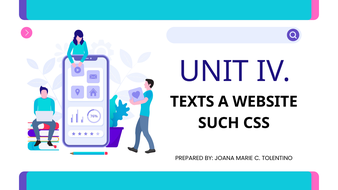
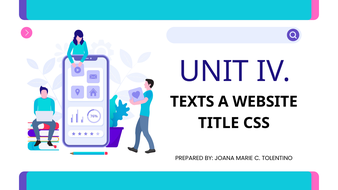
SUCH: SUCH -> TITLE
